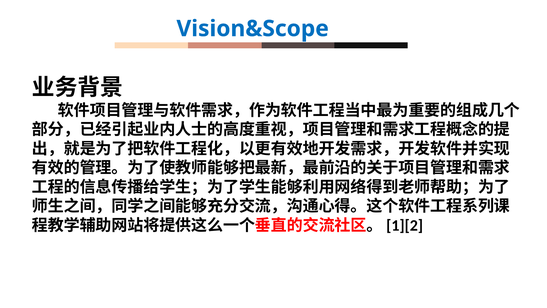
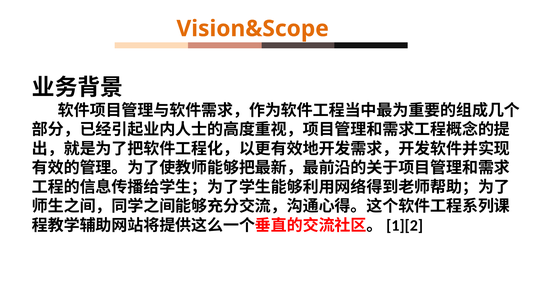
Vision&Scope colour: blue -> orange
